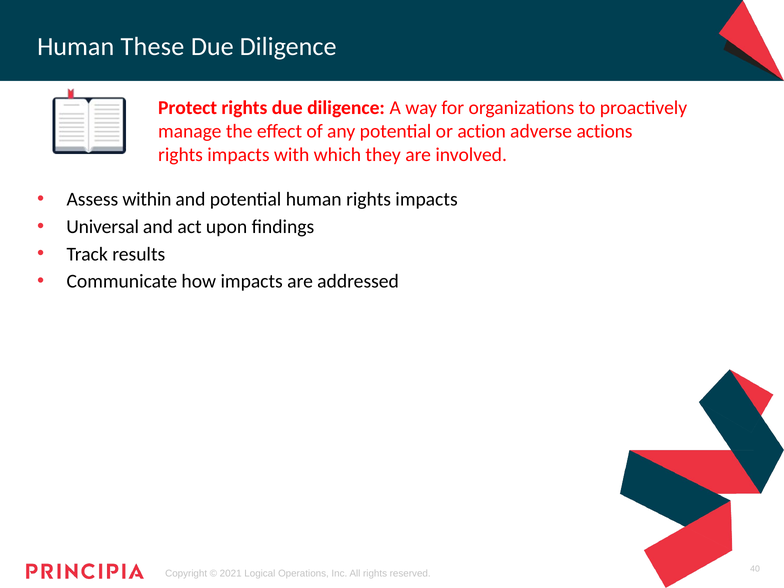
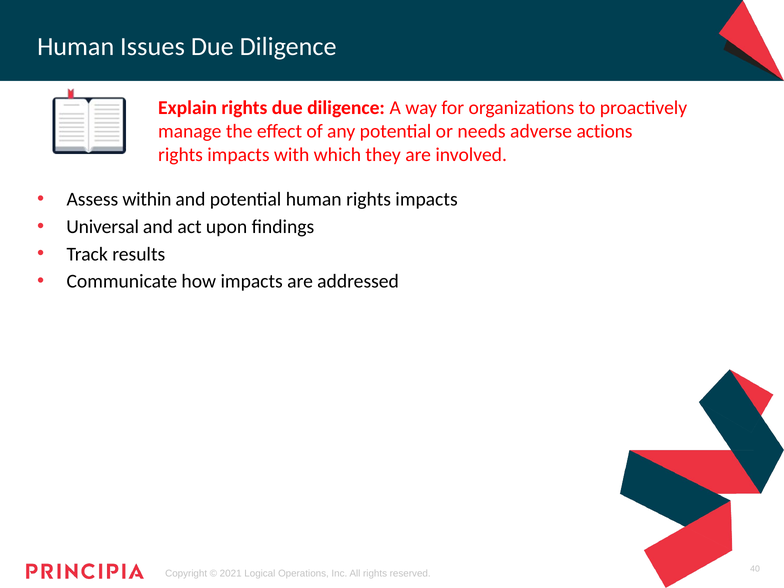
These: These -> Issues
Protect: Protect -> Explain
action: action -> needs
